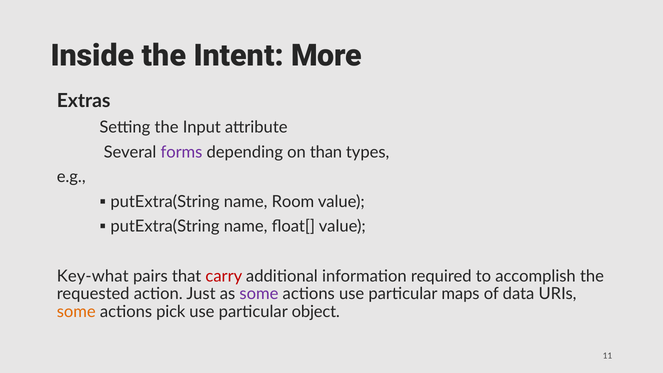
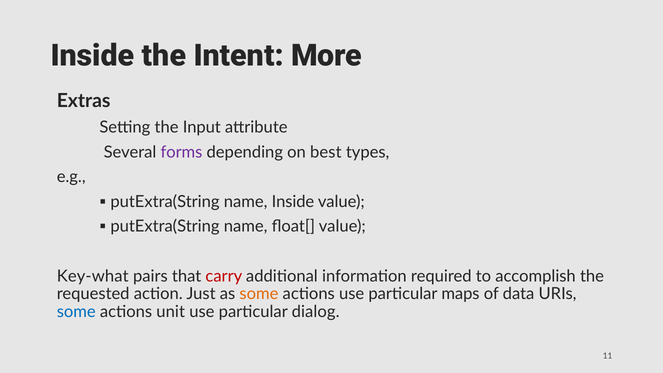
than: than -> best
name Room: Room -> Inside
some at (259, 294) colour: purple -> orange
some at (76, 312) colour: orange -> blue
pick: pick -> unit
object: object -> dialog
